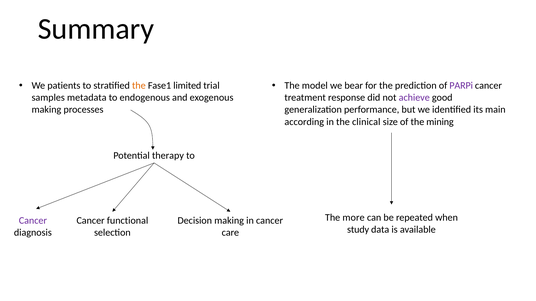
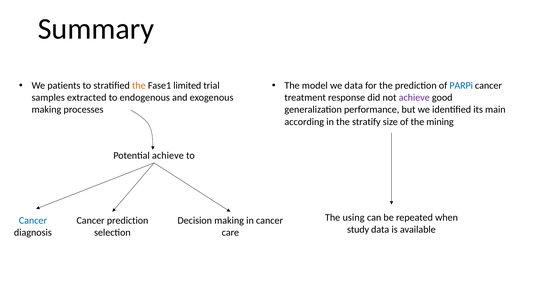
we bear: bear -> data
PARPi colour: purple -> blue
metadata: metadata -> extracted
clinical: clinical -> stratify
Potential therapy: therapy -> achieve
more: more -> using
Cancer functional: functional -> prediction
Cancer at (33, 221) colour: purple -> blue
